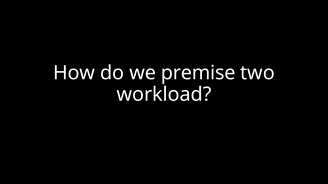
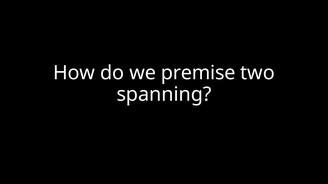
workload: workload -> spanning
